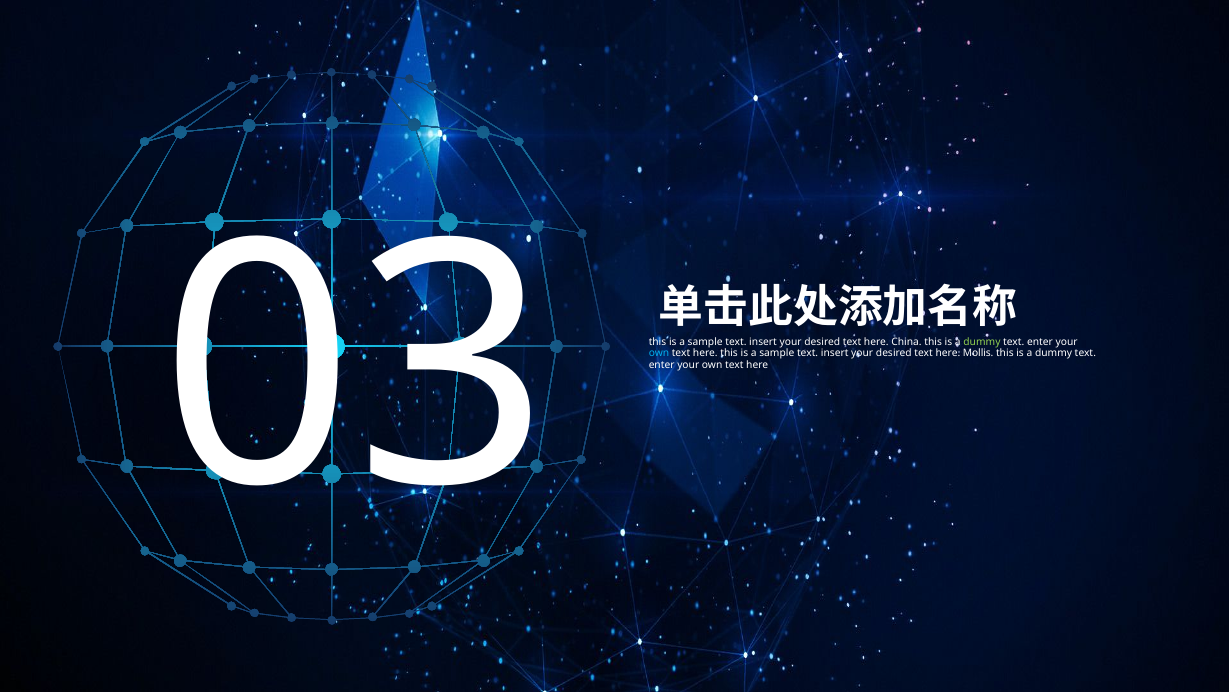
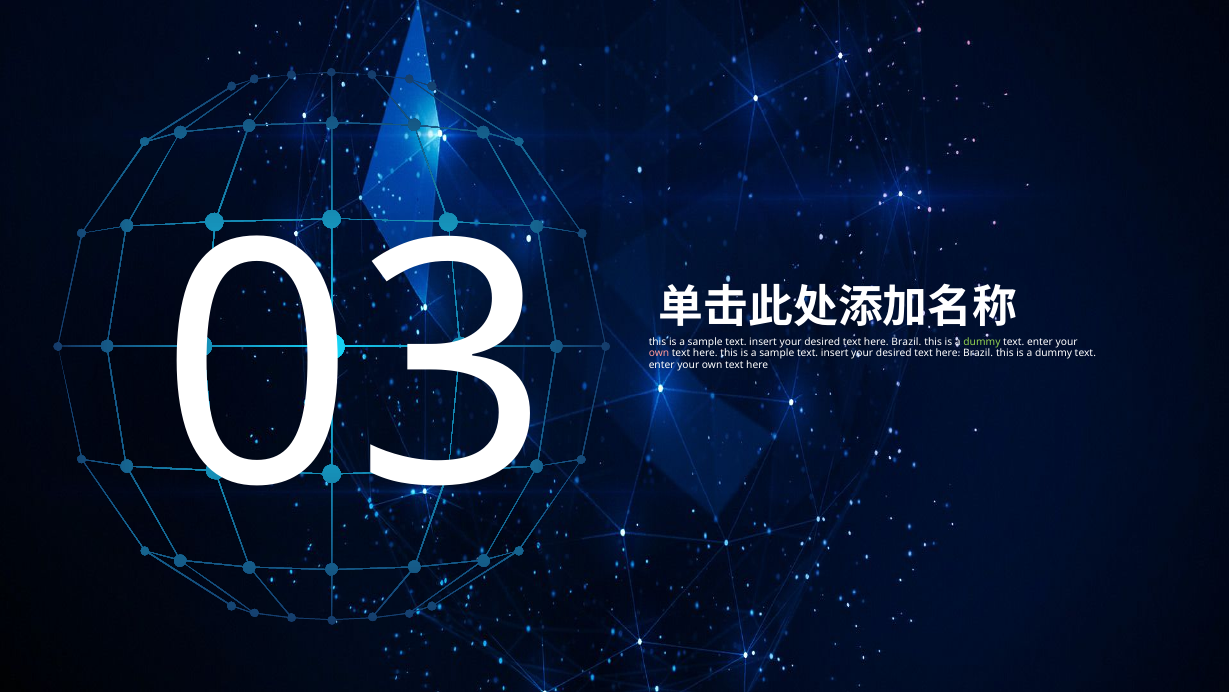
China at (906, 341): China -> Brazil
own at (659, 353) colour: light blue -> pink
Mollis at (978, 353): Mollis -> Brazil
